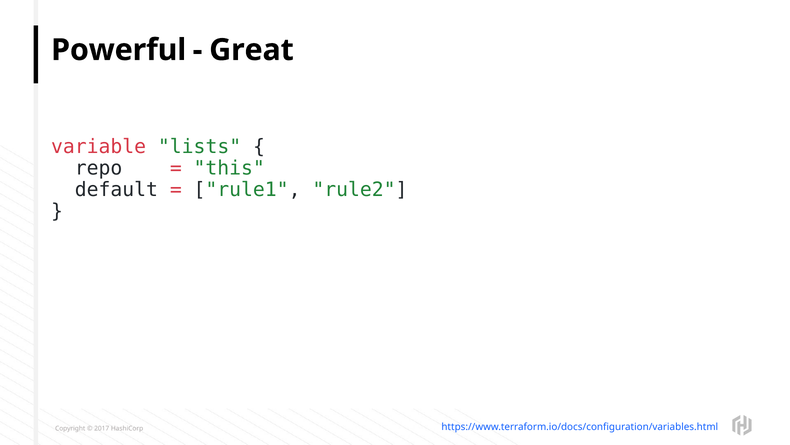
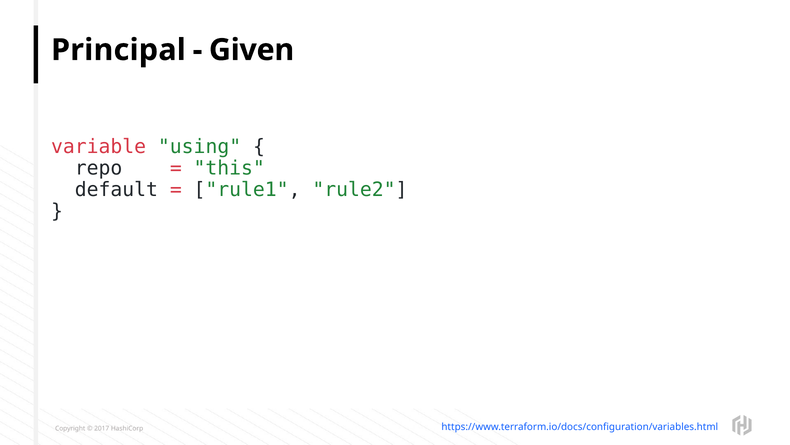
Powerful: Powerful -> Principal
Great: Great -> Given
lists: lists -> using
